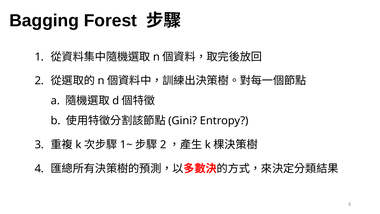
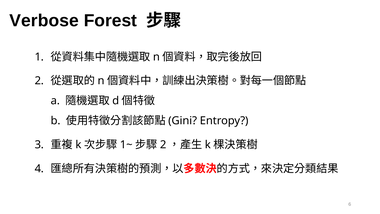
Bagging: Bagging -> Verbose
